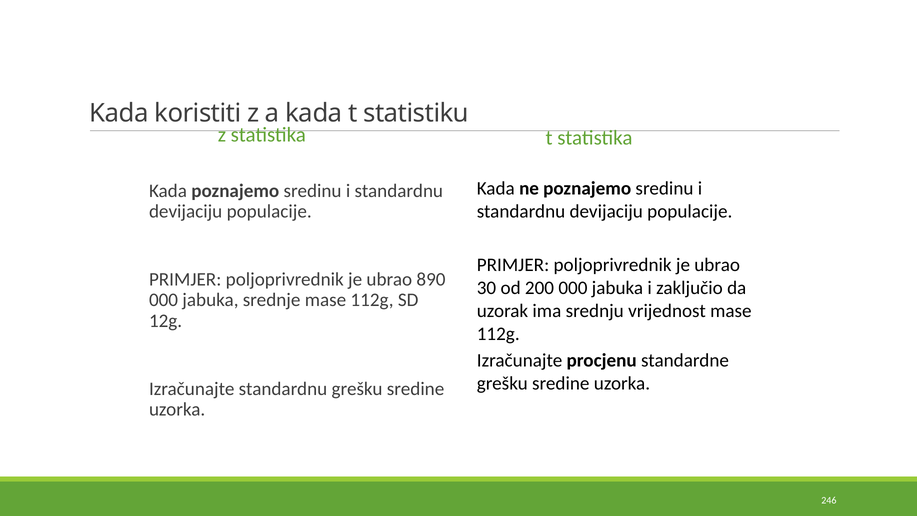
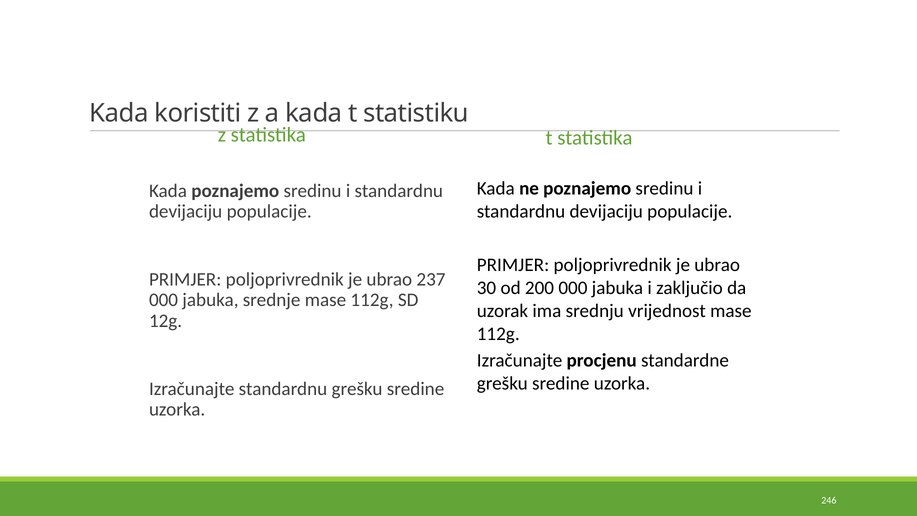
890: 890 -> 237
